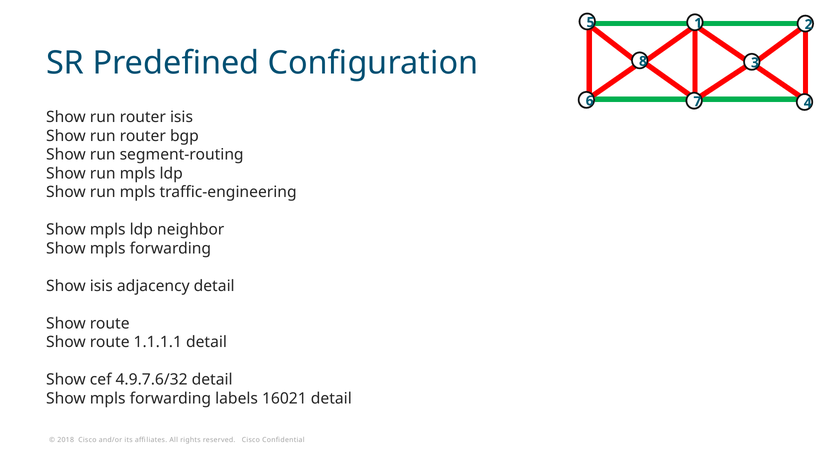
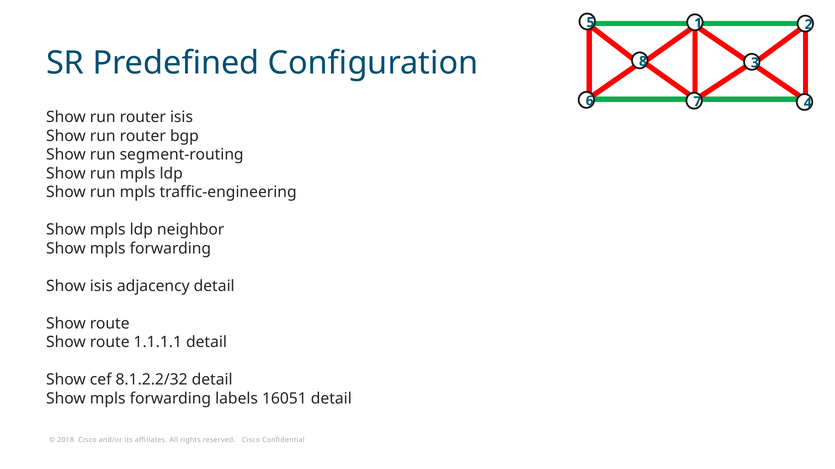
4.9.7.6/32: 4.9.7.6/32 -> 8.1.2.2/32
16021: 16021 -> 16051
